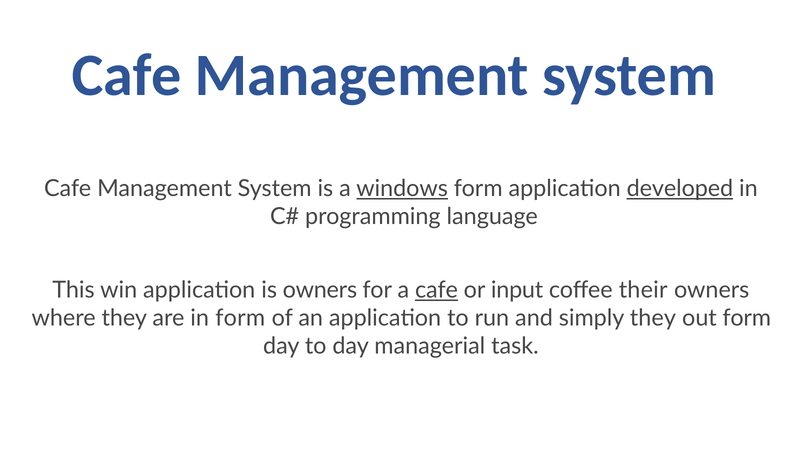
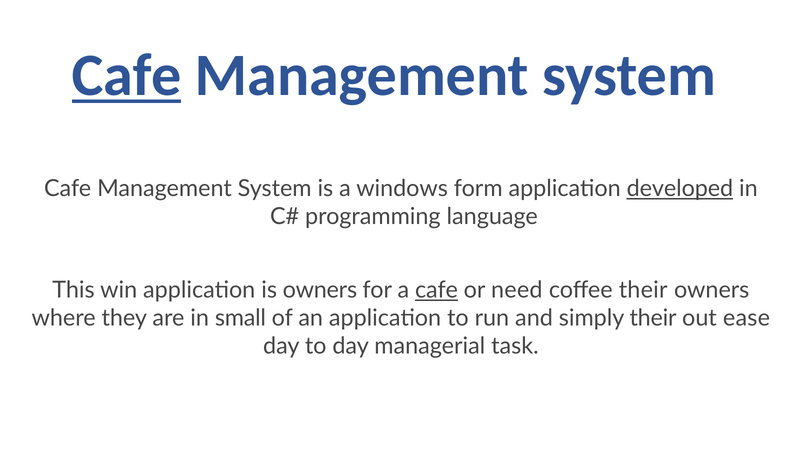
Cafe at (127, 76) underline: none -> present
windows underline: present -> none
input: input -> need
in form: form -> small
simply they: they -> their
out form: form -> ease
